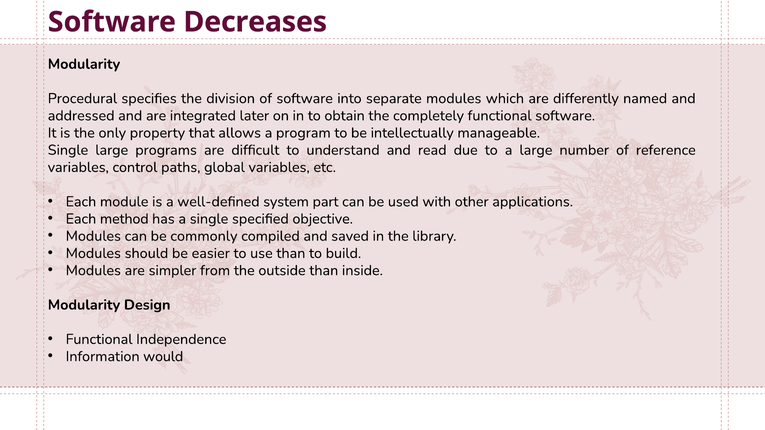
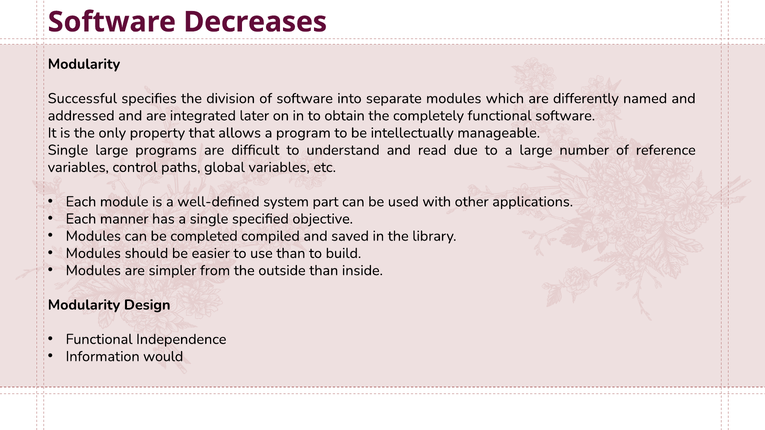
Procedural: Procedural -> Successful
method: method -> manner
commonly: commonly -> completed
